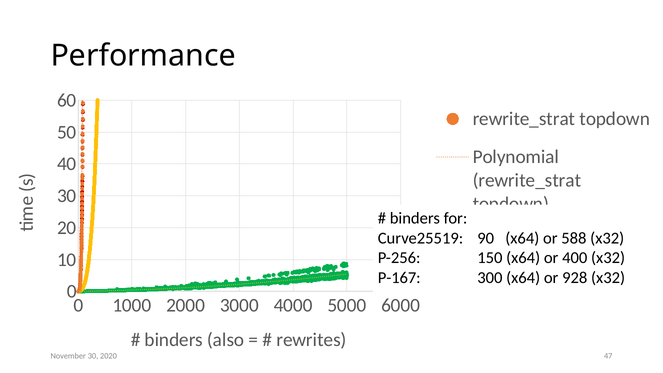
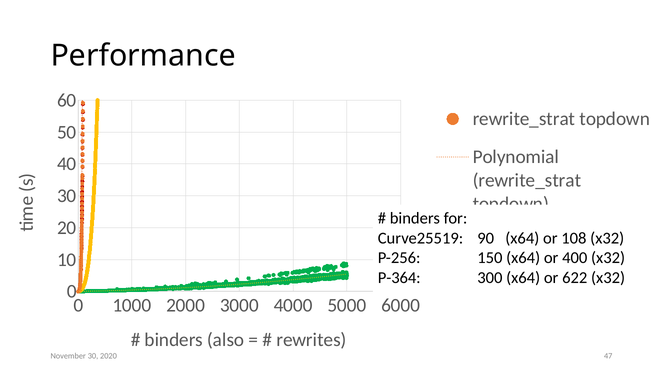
588: 588 -> 108
P-167: P-167 -> P-364
928: 928 -> 622
